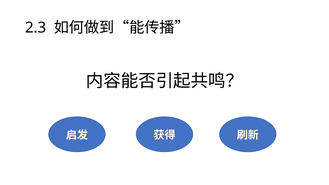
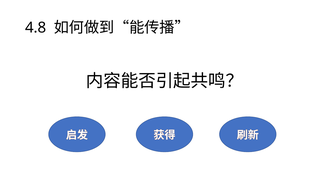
2.3: 2.3 -> 4.8
